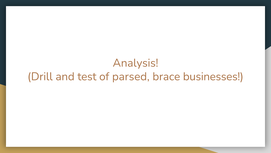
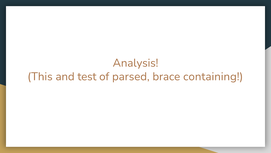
Drill: Drill -> This
businesses: businesses -> containing
